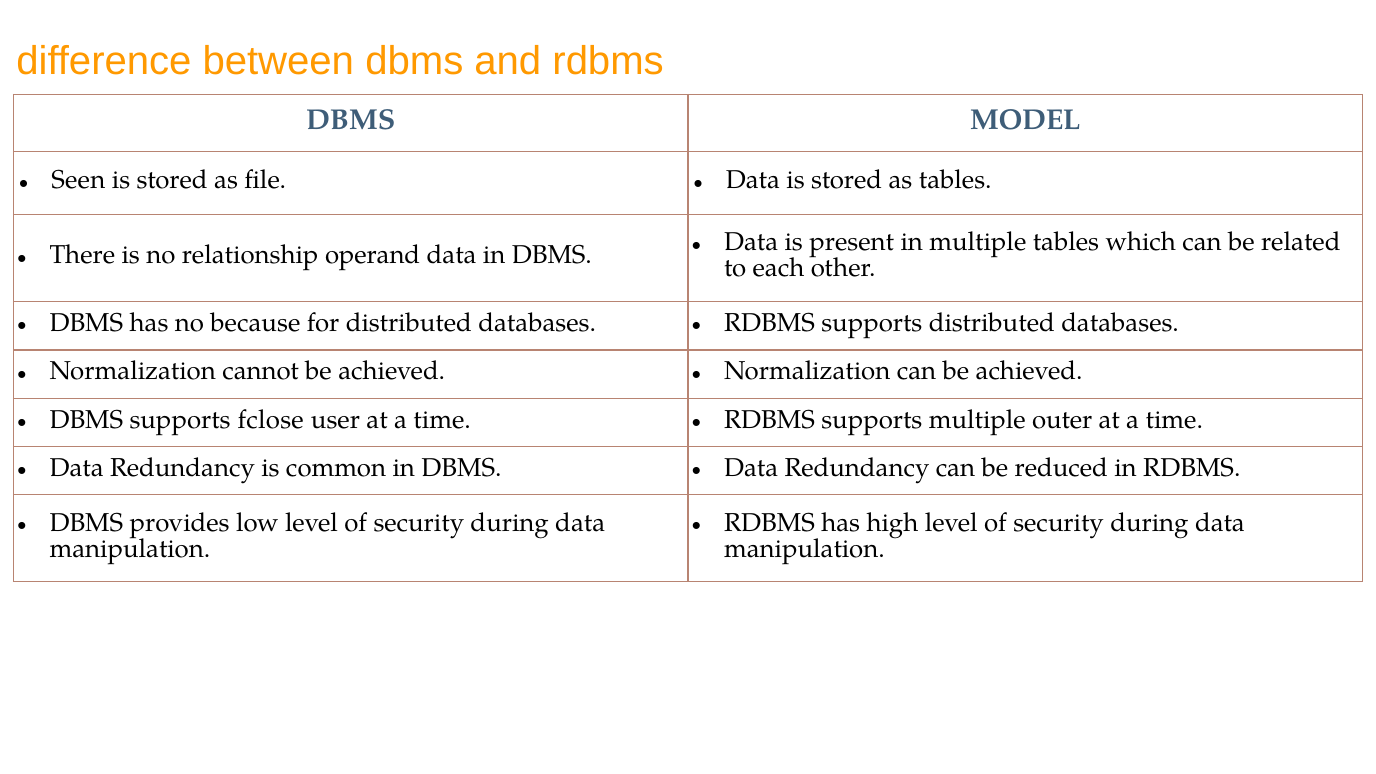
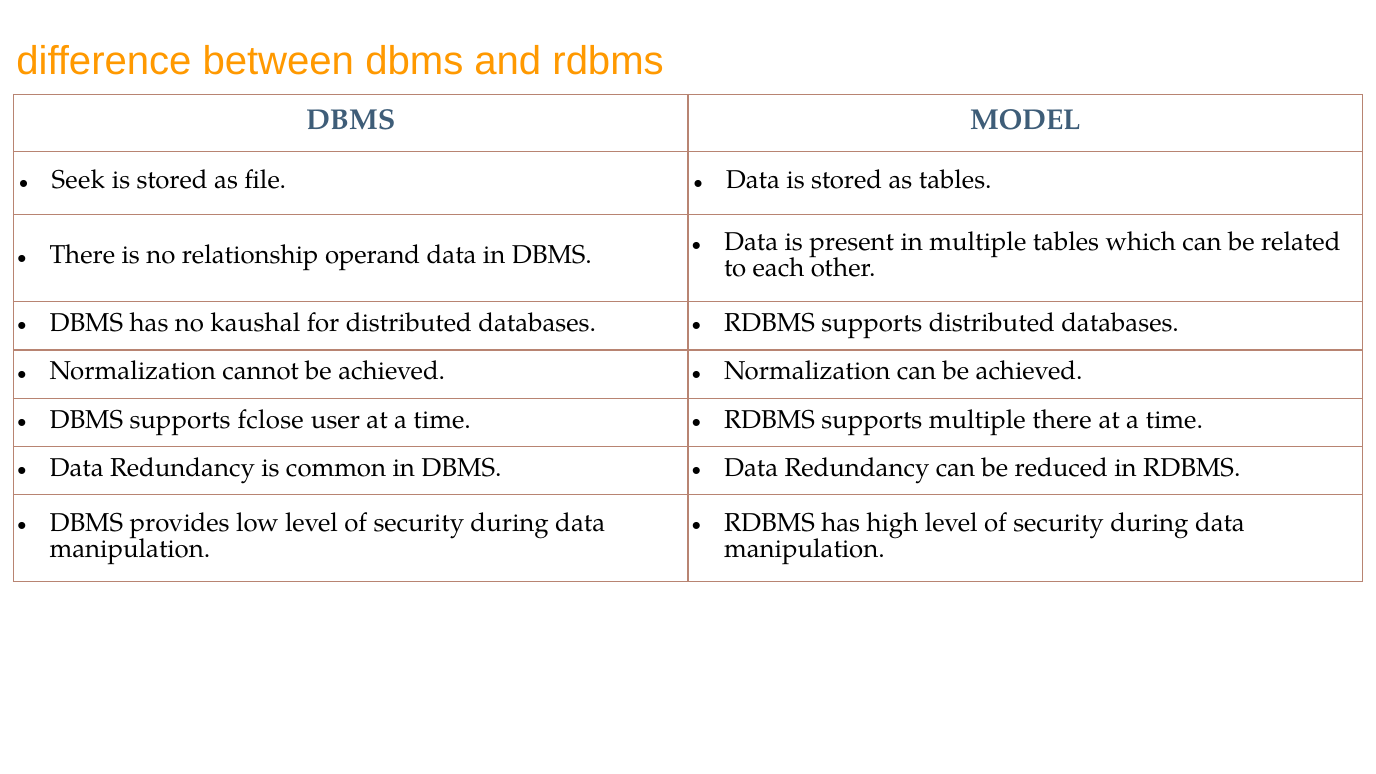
Seen: Seen -> Seek
because: because -> kaushal
multiple outer: outer -> there
